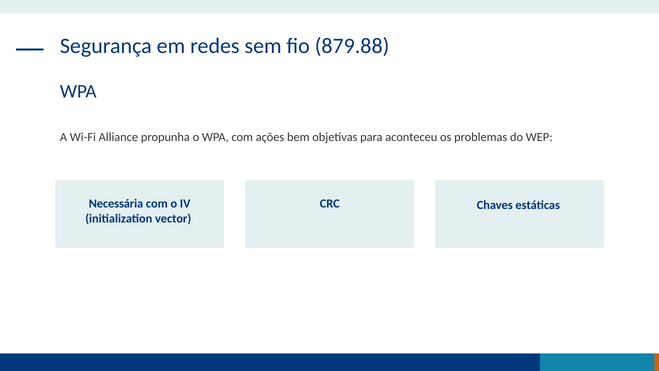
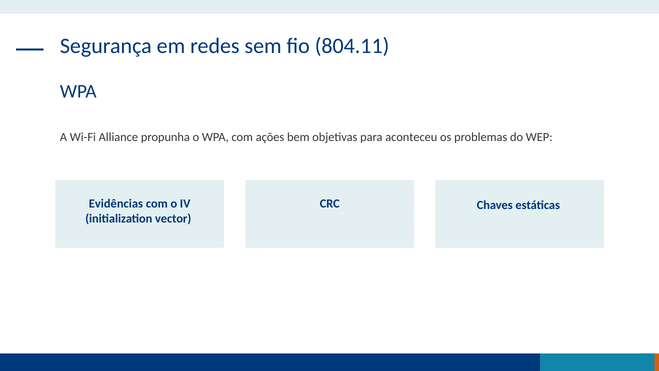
879.88: 879.88 -> 804.11
Necessária: Necessária -> Evidências
